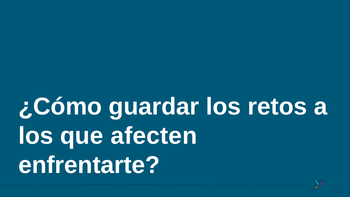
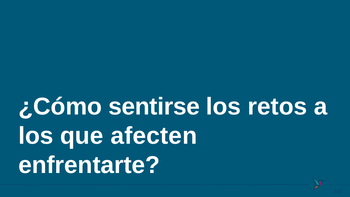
guardar: guardar -> sentirse
